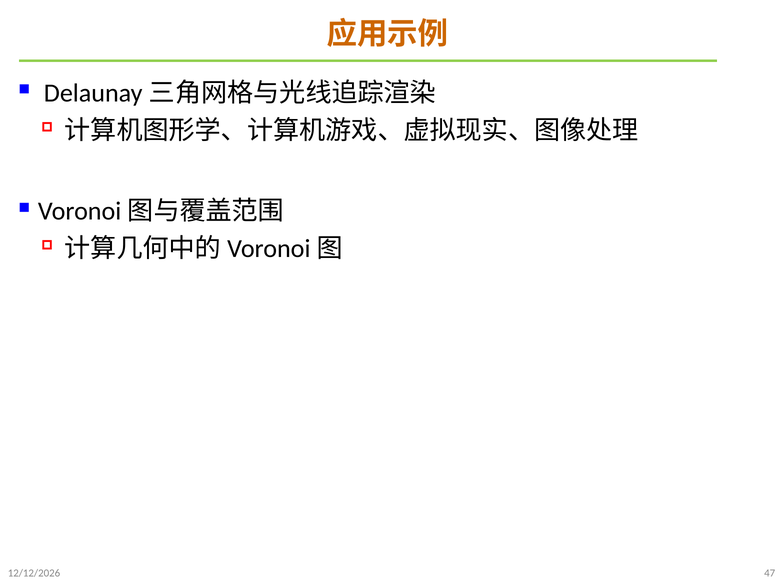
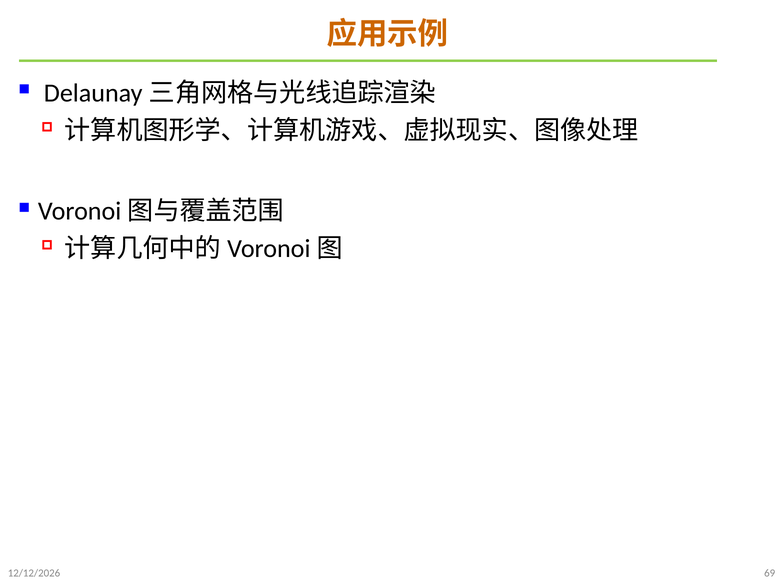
47: 47 -> 69
